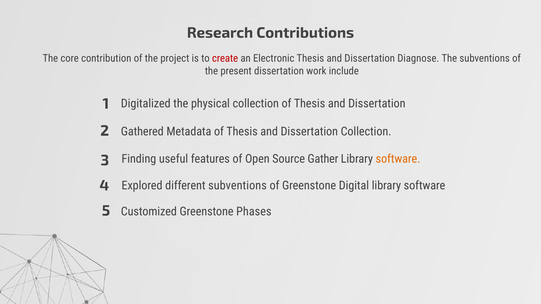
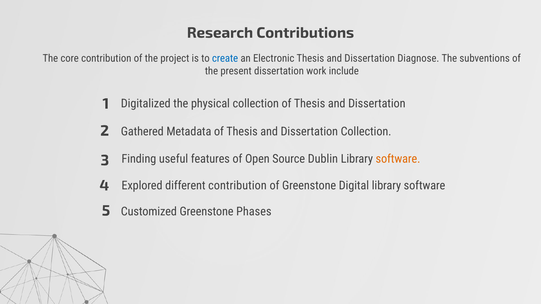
create colour: red -> blue
Gather: Gather -> Dublin
different subventions: subventions -> contribution
